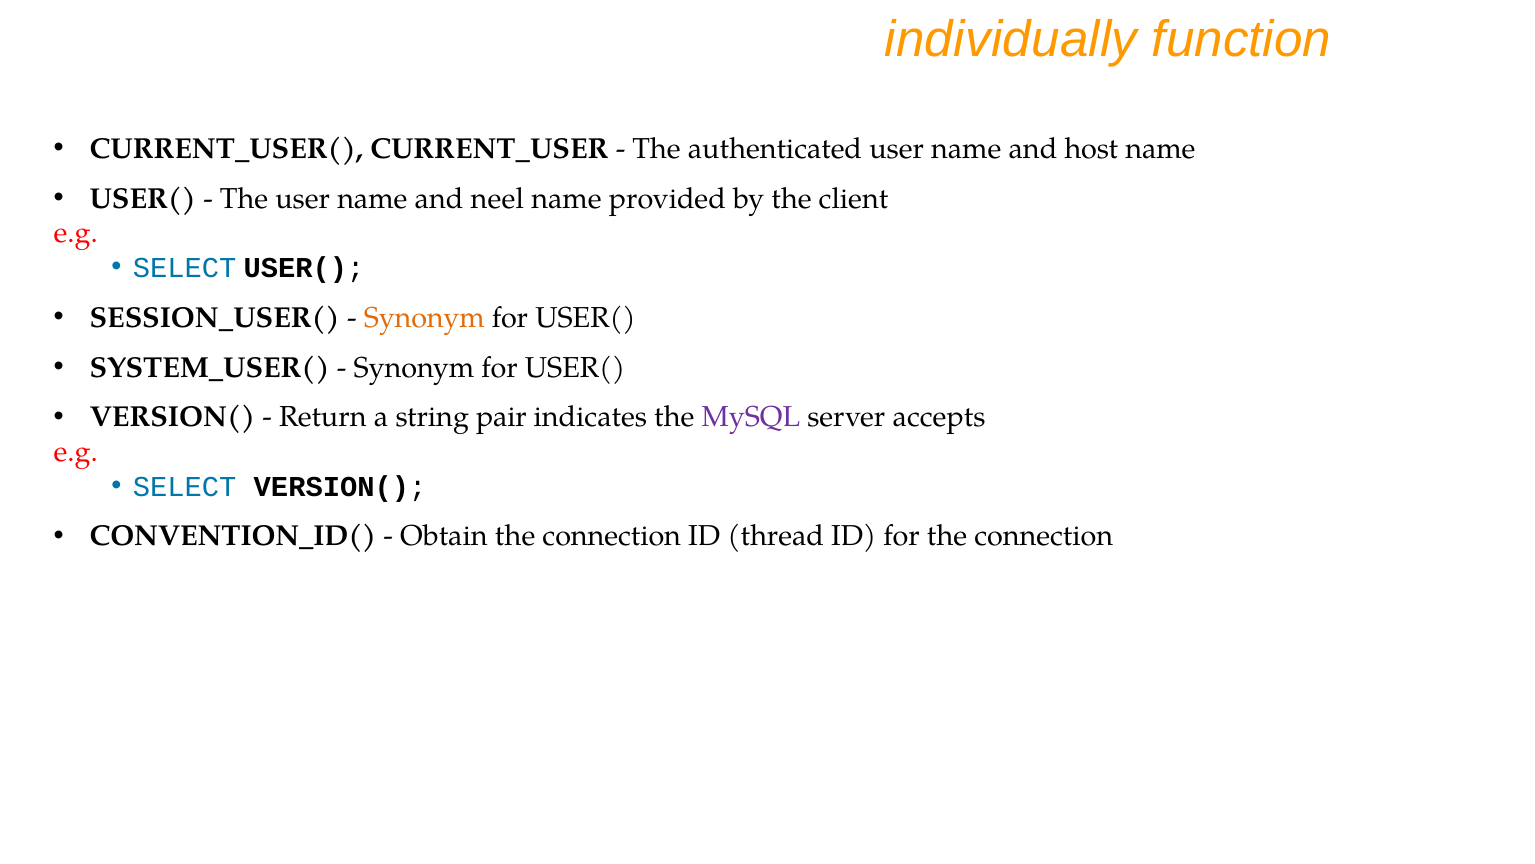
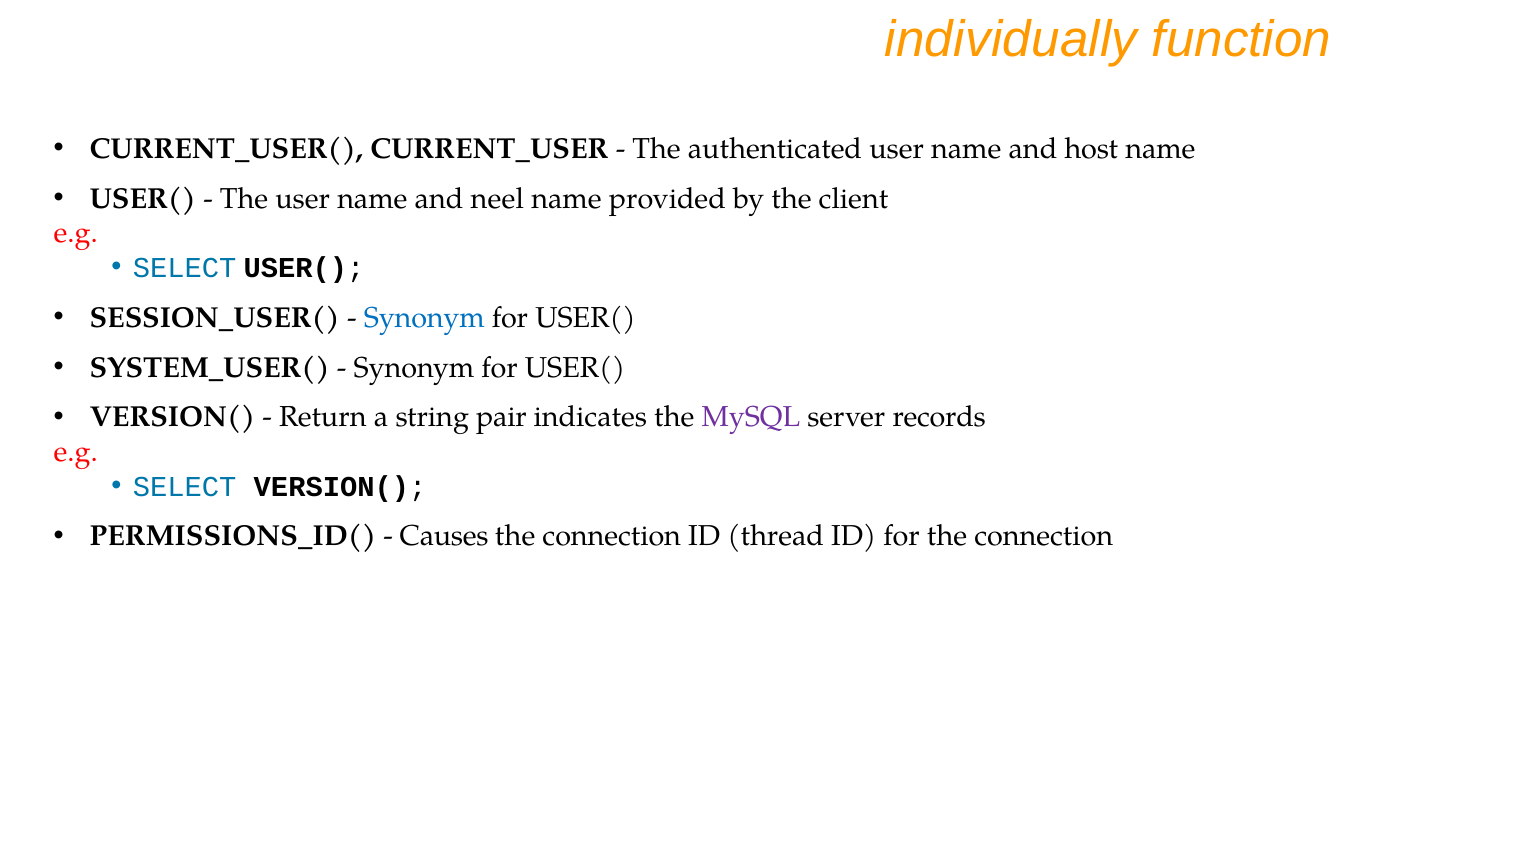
Synonym at (424, 317) colour: orange -> blue
accepts: accepts -> records
CONVENTION_ID(: CONVENTION_ID( -> PERMISSIONS_ID(
Obtain: Obtain -> Causes
